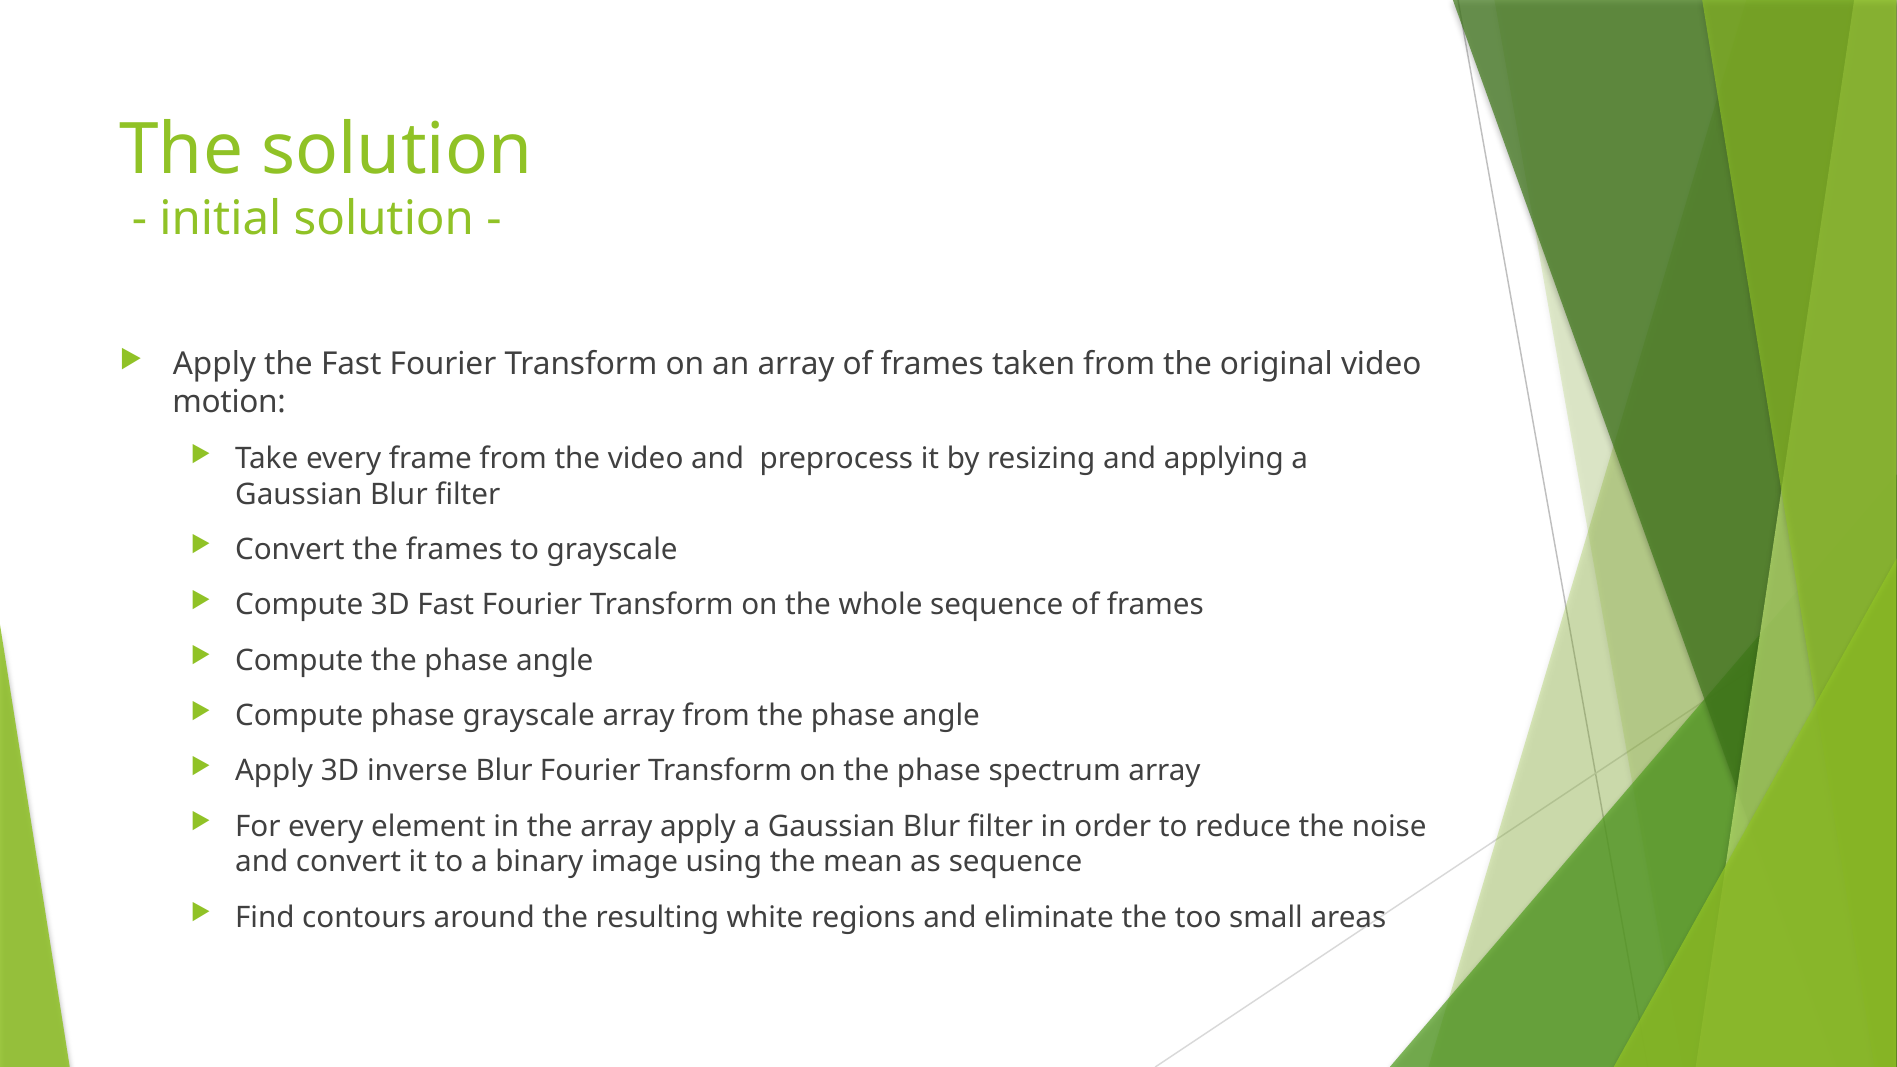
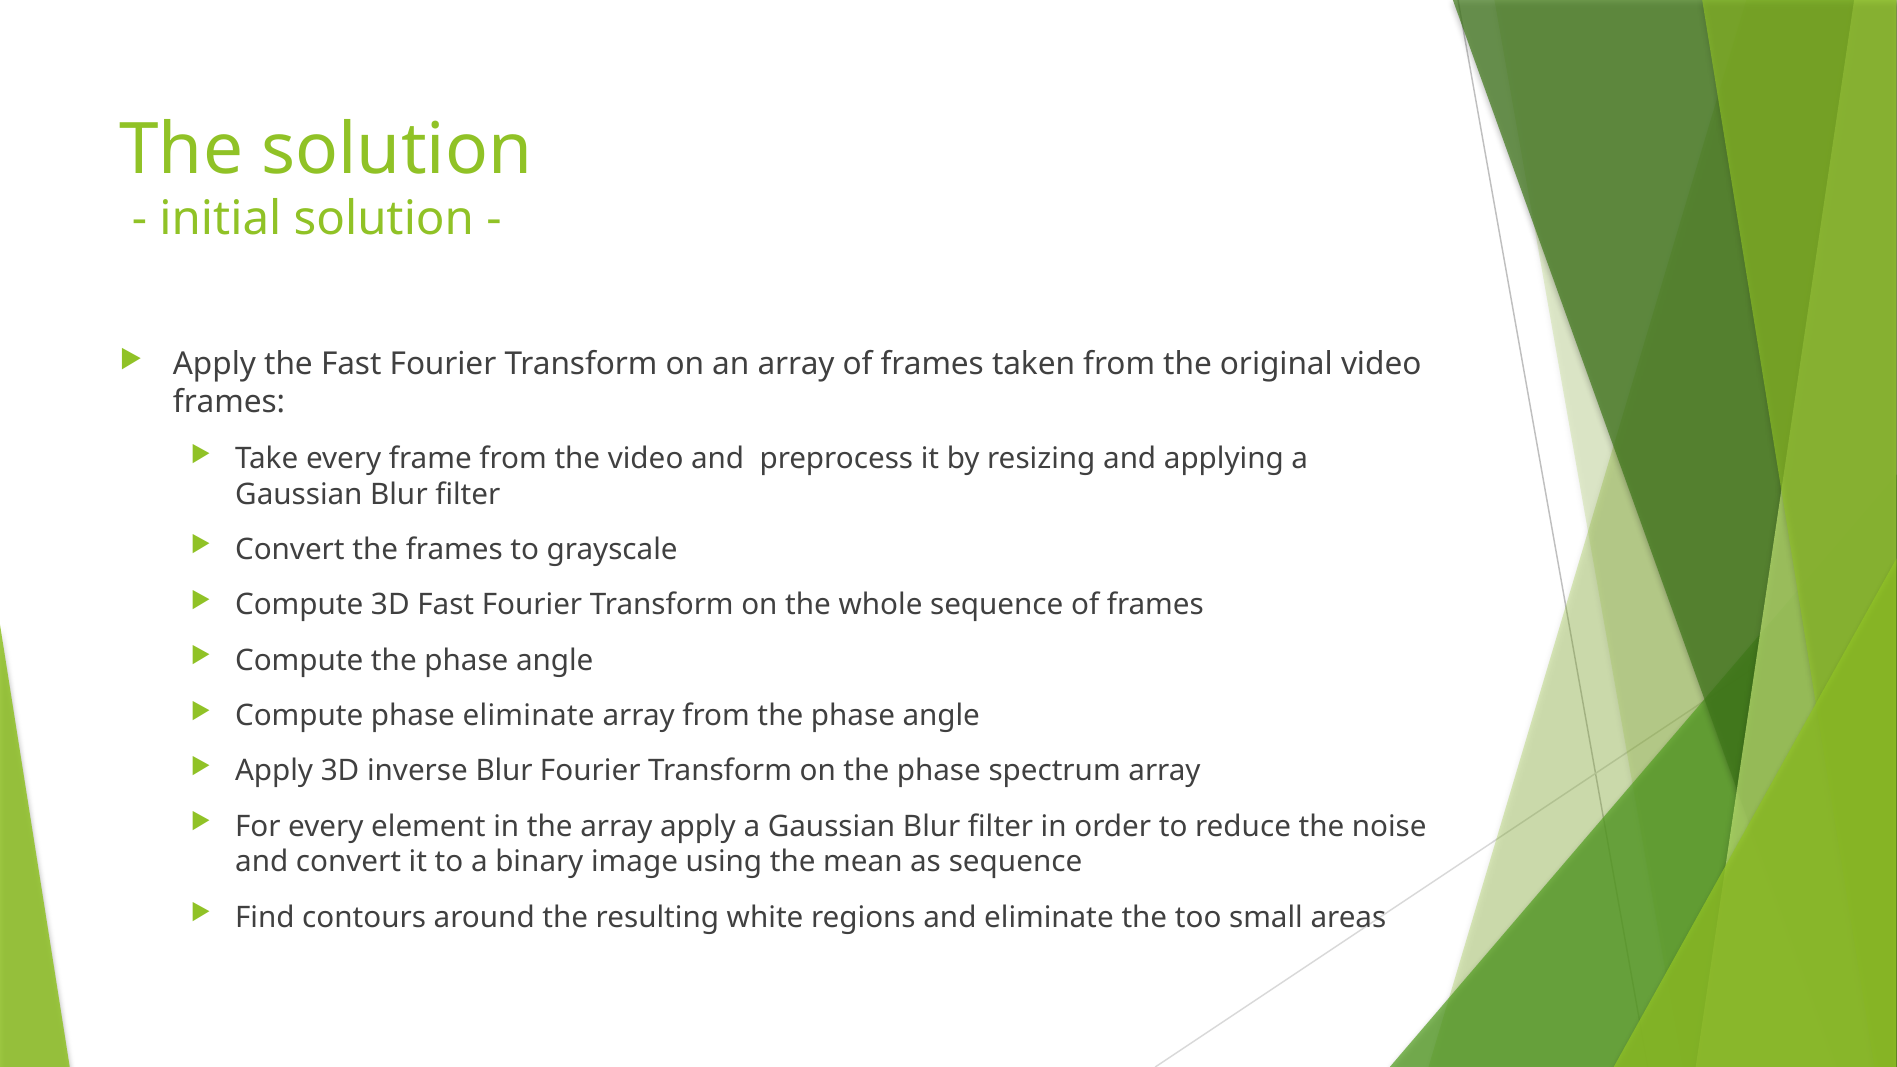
motion at (229, 402): motion -> frames
phase grayscale: grayscale -> eliminate
